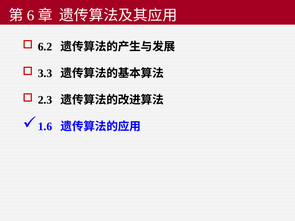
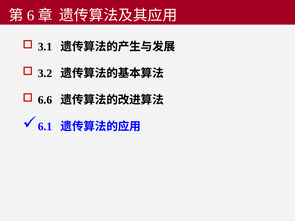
6.2: 6.2 -> 3.1
3.3: 3.3 -> 3.2
2.3: 2.3 -> 6.6
1.6: 1.6 -> 6.1
